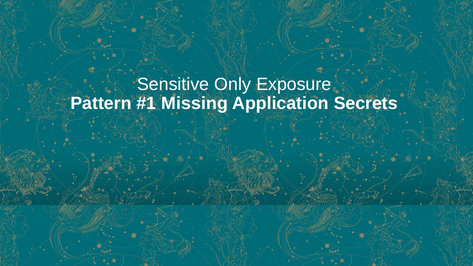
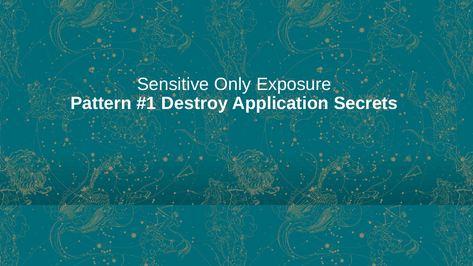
Missing: Missing -> Destroy
